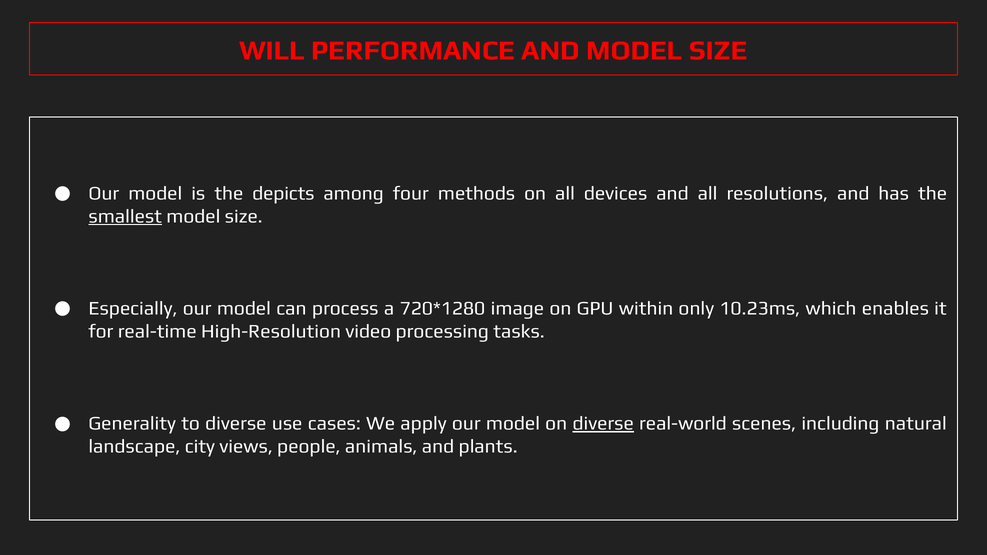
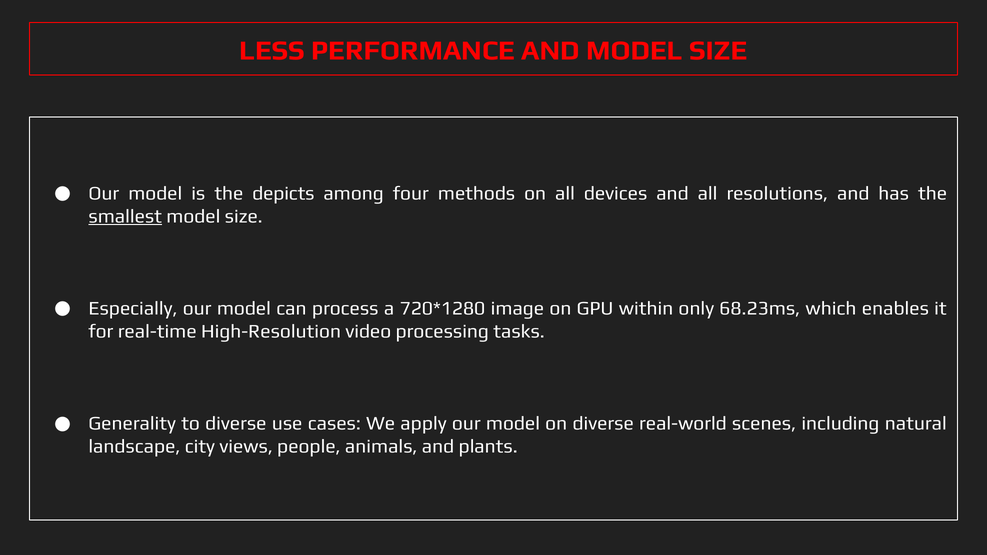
WILL: WILL -> LESS
10.23ms: 10.23ms -> 68.23ms
diverse at (603, 424) underline: present -> none
